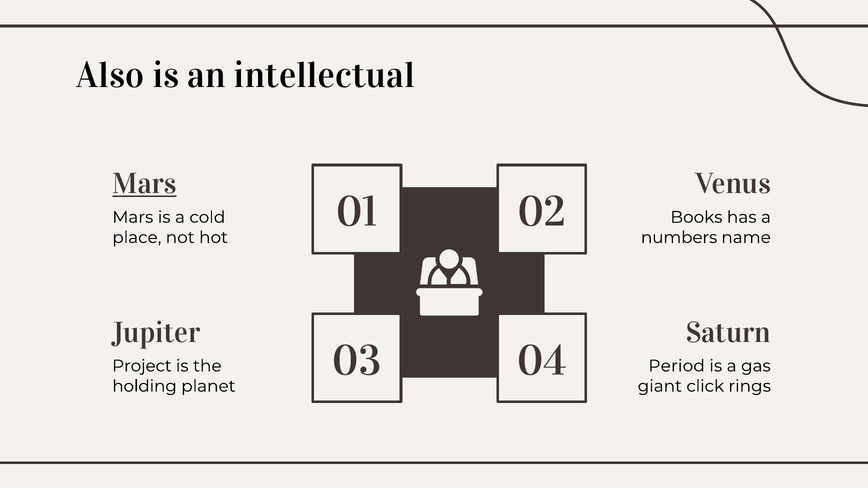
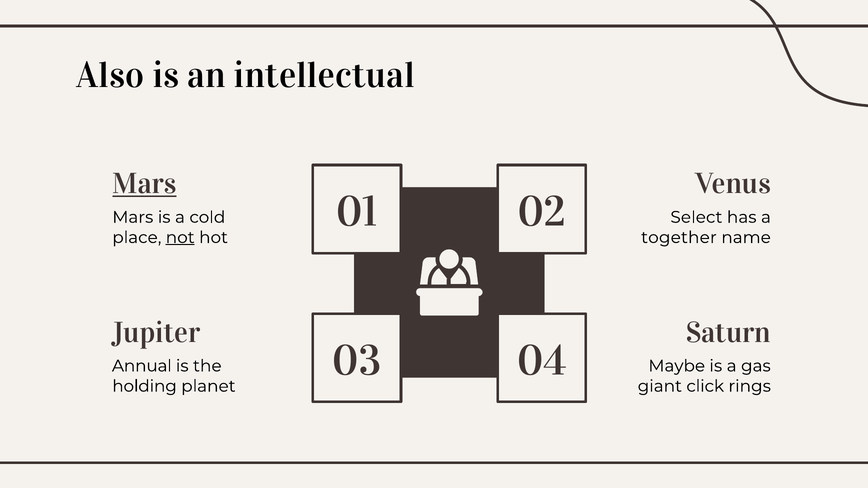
Books: Books -> Select
not underline: none -> present
numbers: numbers -> together
Project: Project -> Annual
Period: Period -> Maybe
